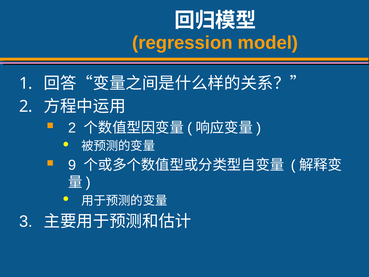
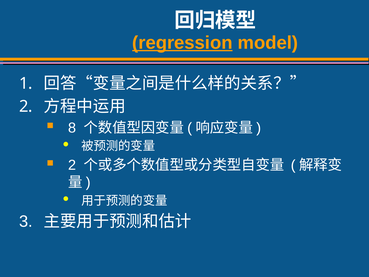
regression underline: none -> present
2 at (72, 128): 2 -> 8
9 at (72, 165): 9 -> 2
